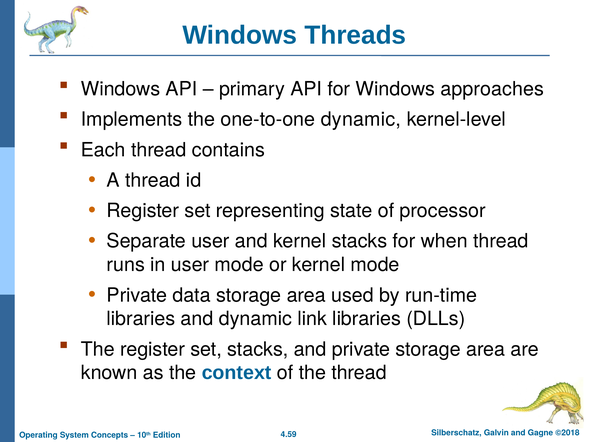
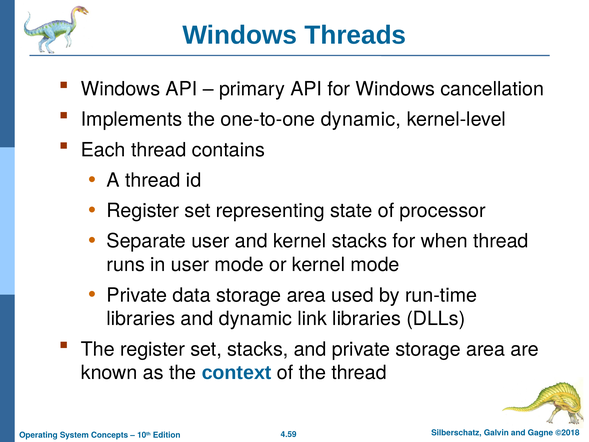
approaches: approaches -> cancellation
